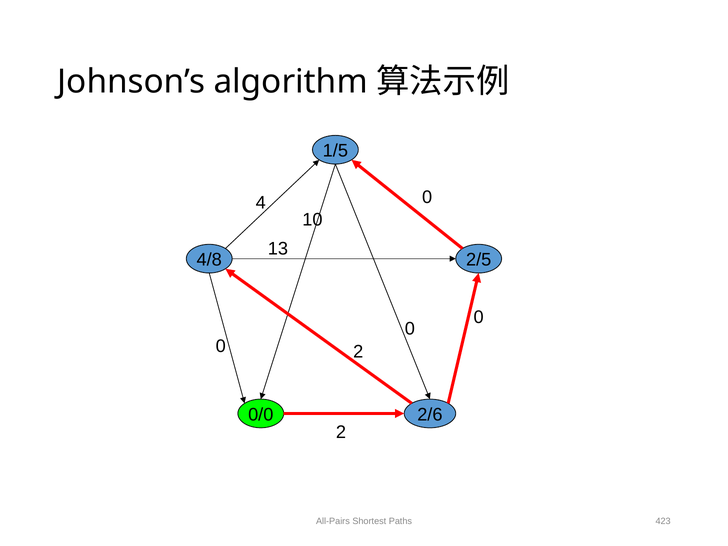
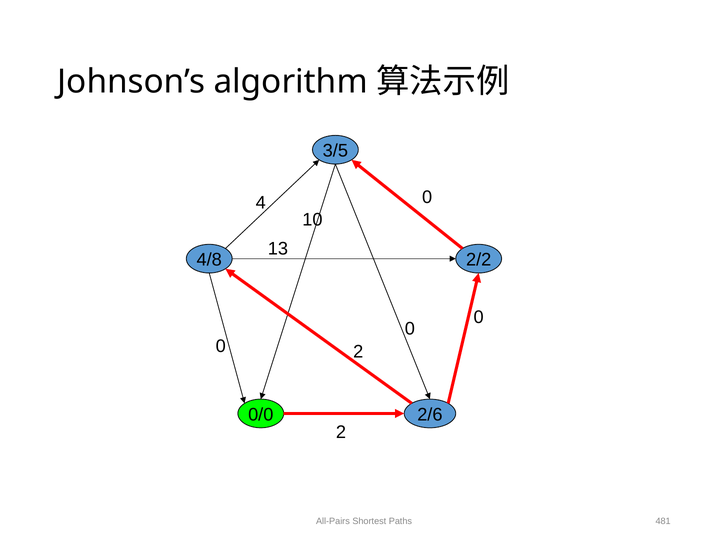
1/5: 1/5 -> 3/5
2/5: 2/5 -> 2/2
423: 423 -> 481
